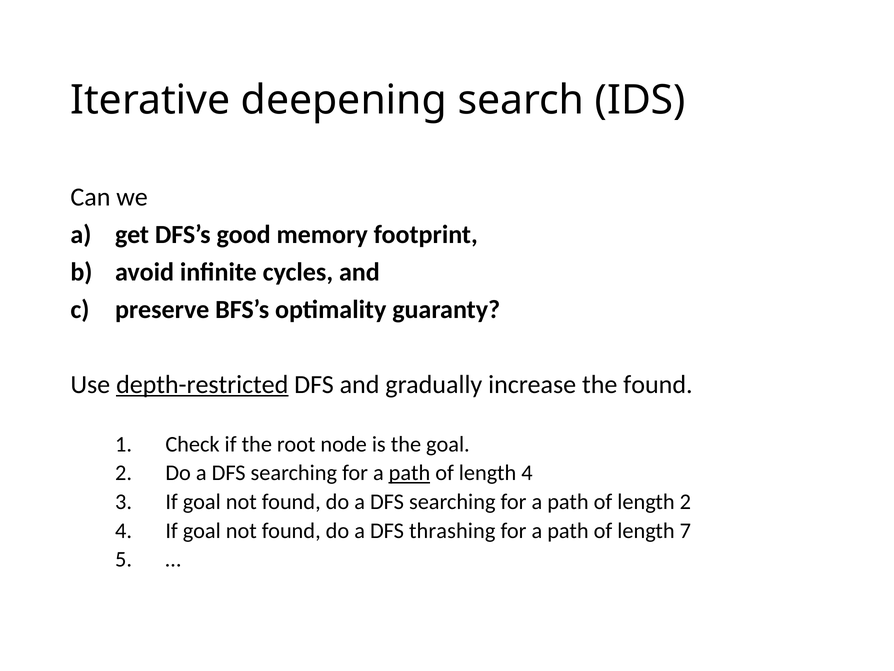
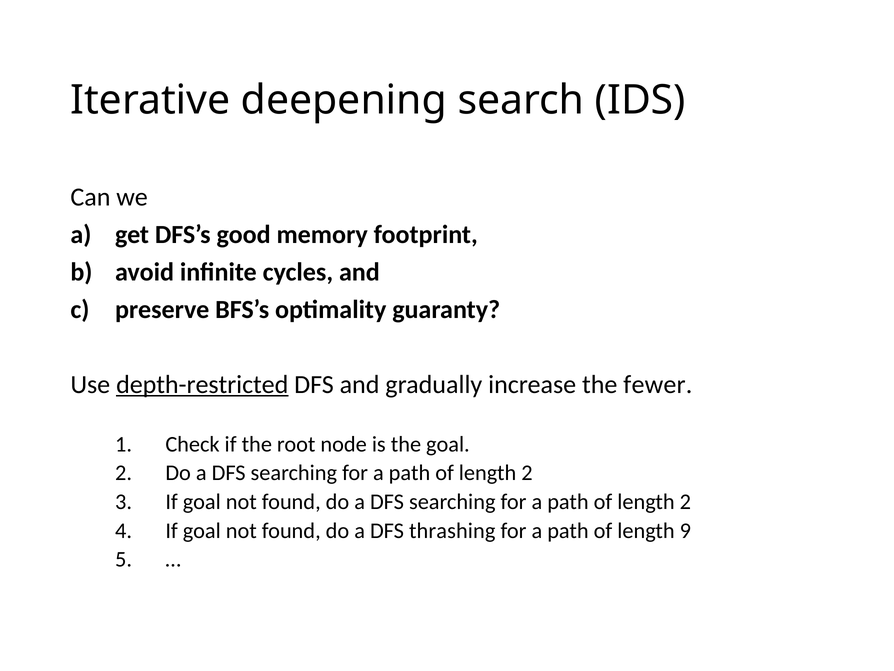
the found: found -> fewer
path at (409, 473) underline: present -> none
4 at (527, 473): 4 -> 2
7: 7 -> 9
